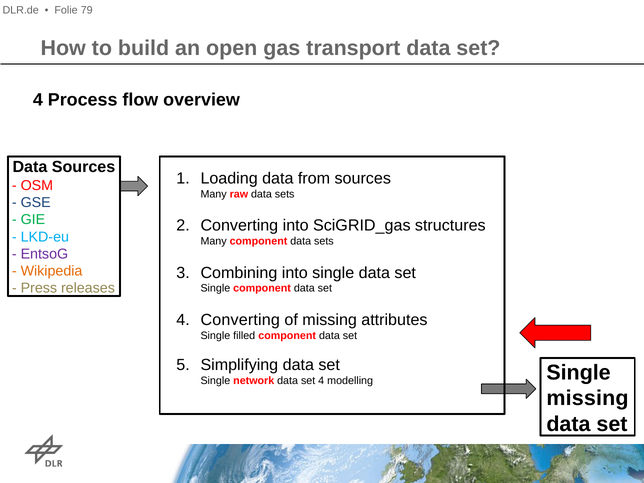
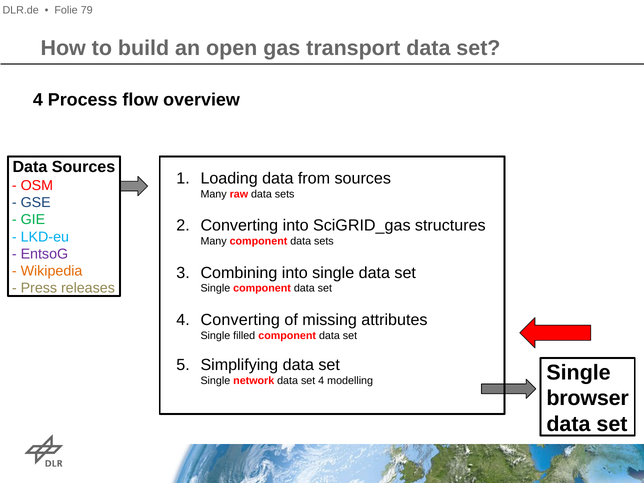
missing at (587, 398): missing -> browser
